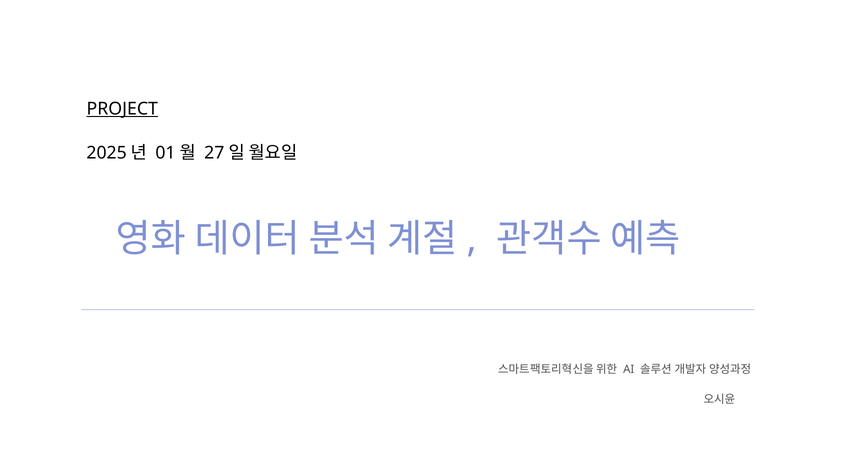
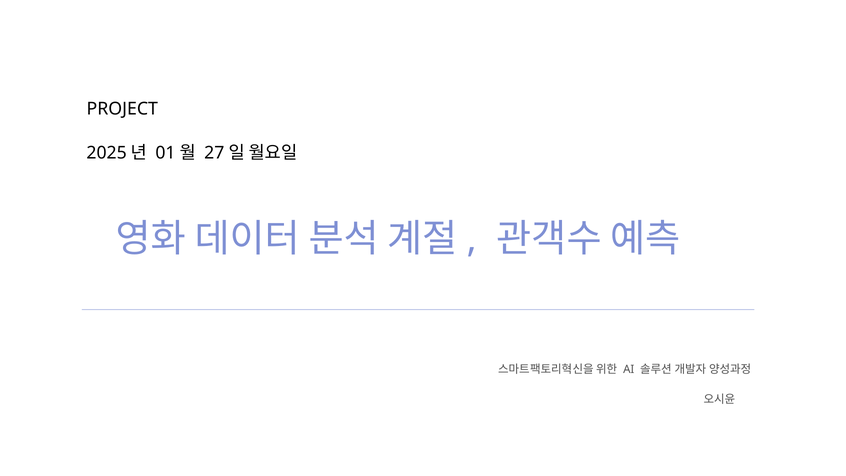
PROJECT underline: present -> none
